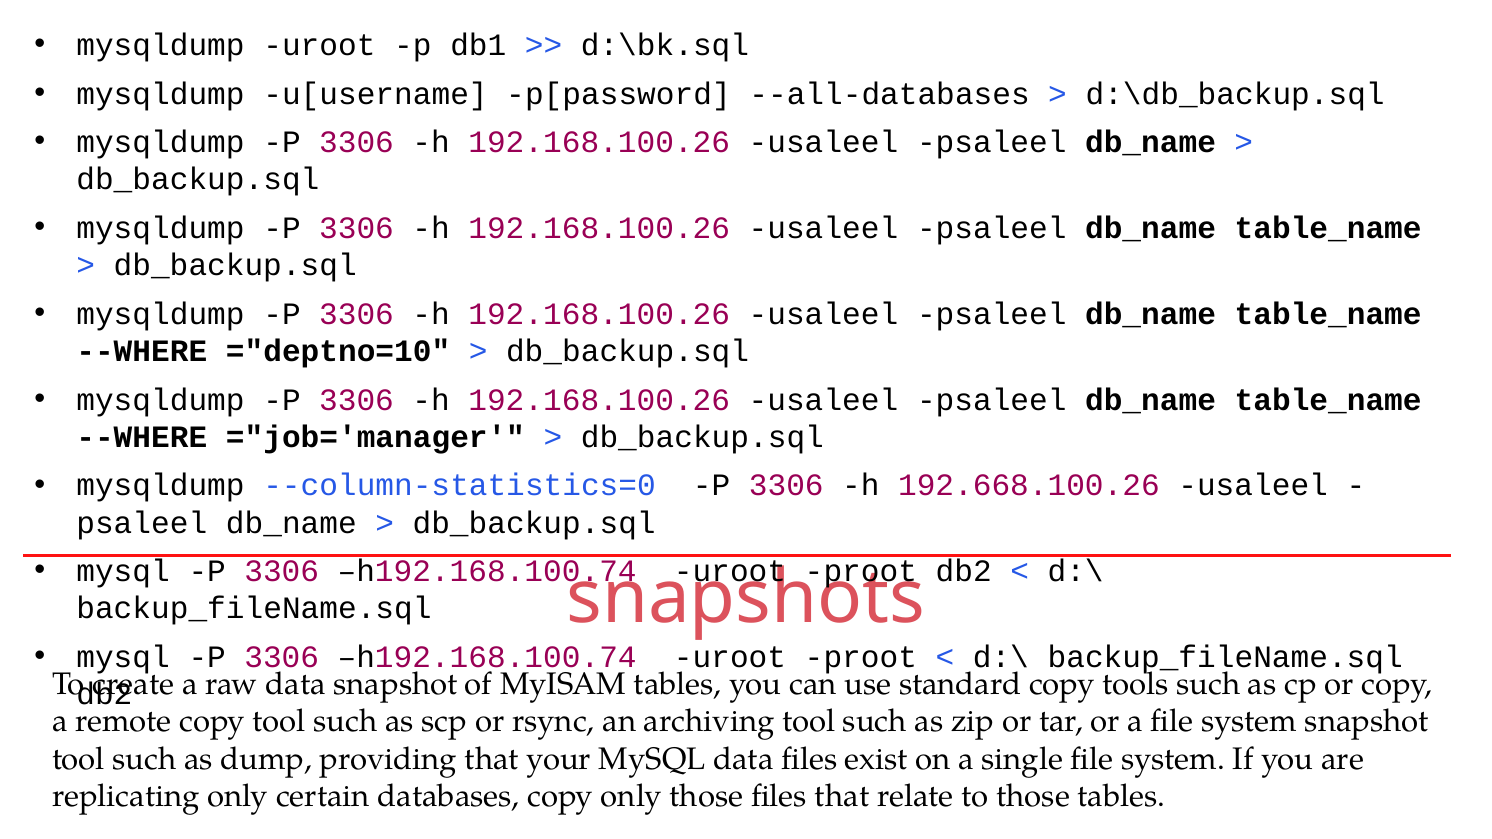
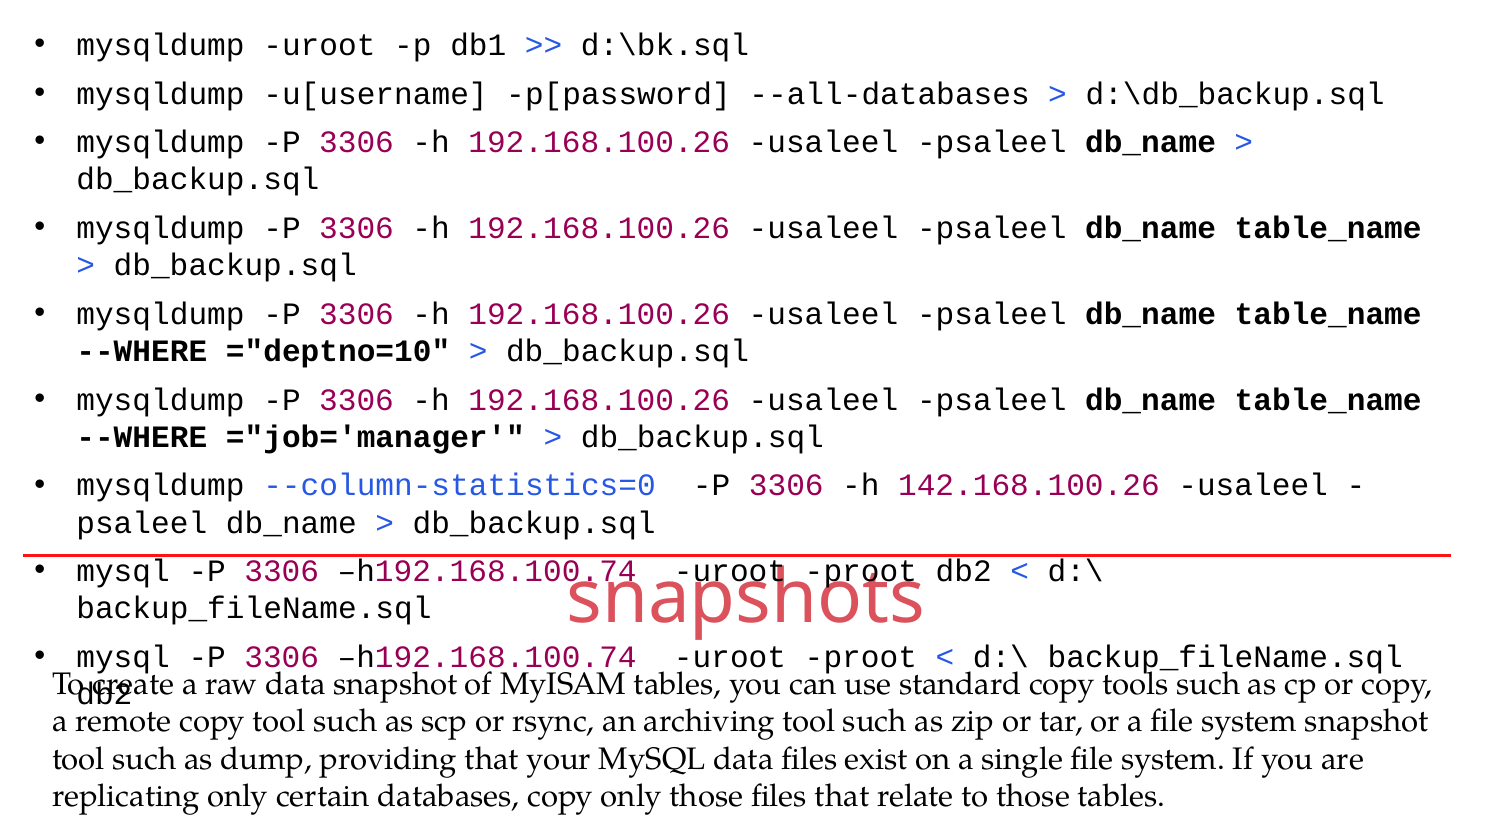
192.668.100.26: 192.668.100.26 -> 142.168.100.26
